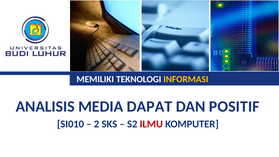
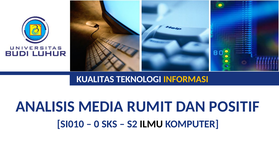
MEMILIKI: MEMILIKI -> KUALITAS
DAPAT: DAPAT -> RUMIT
2: 2 -> 0
ILMU colour: red -> black
